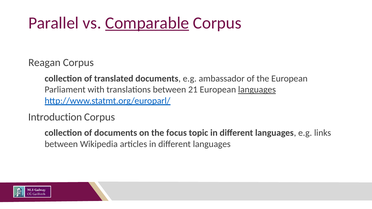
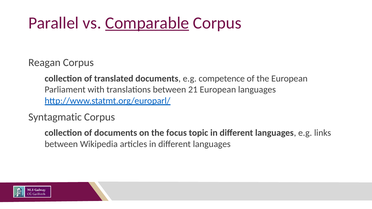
ambassador: ambassador -> competence
languages at (257, 90) underline: present -> none
Introduction: Introduction -> Syntagmatic
